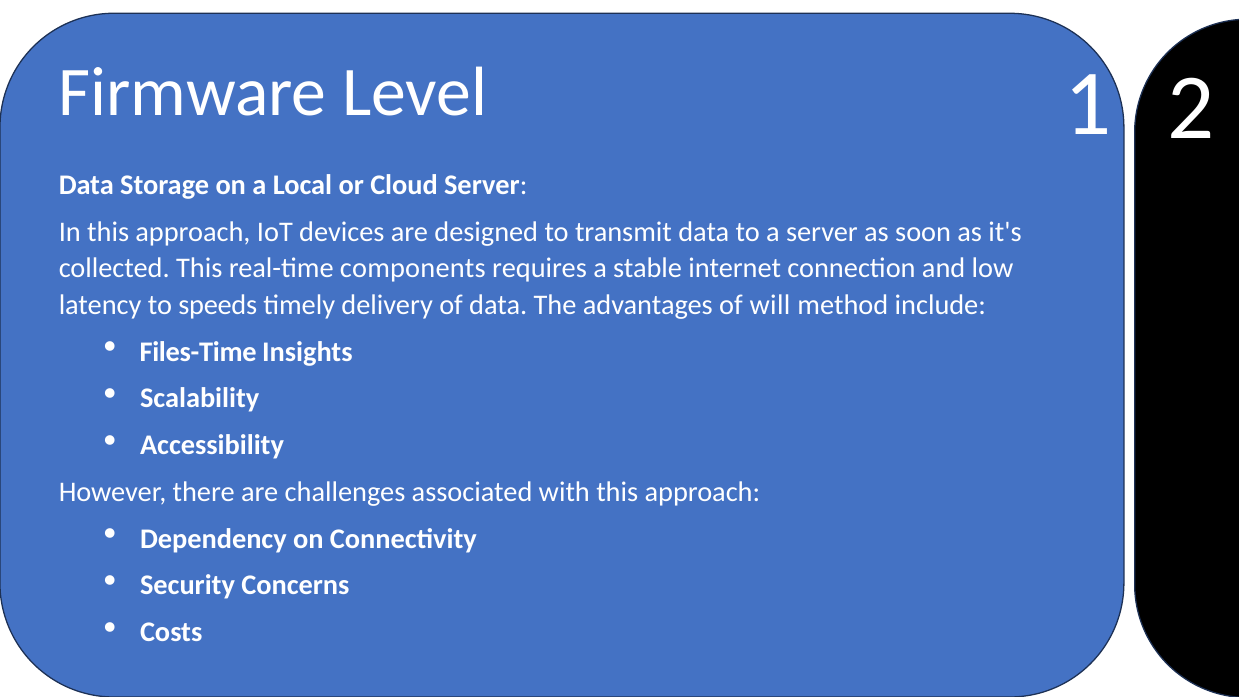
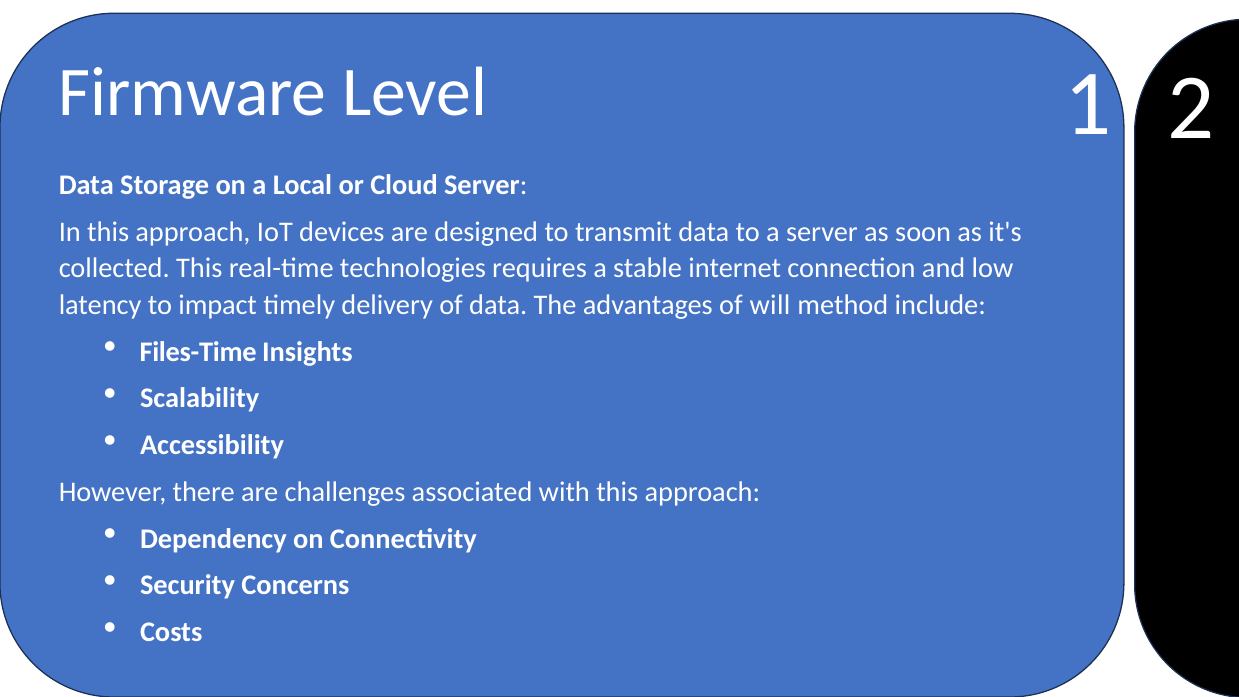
components: components -> technologies
speeds: speeds -> impact
